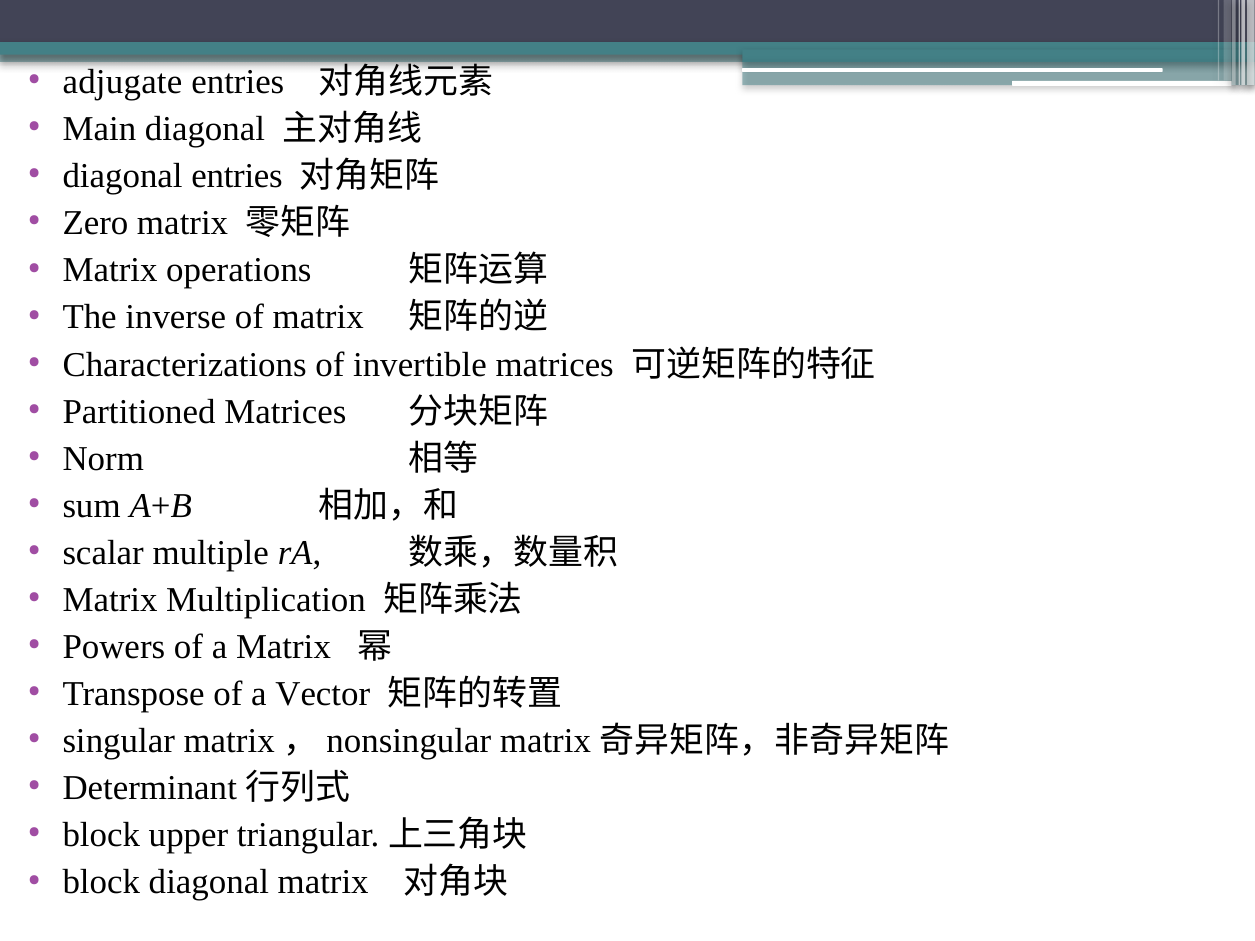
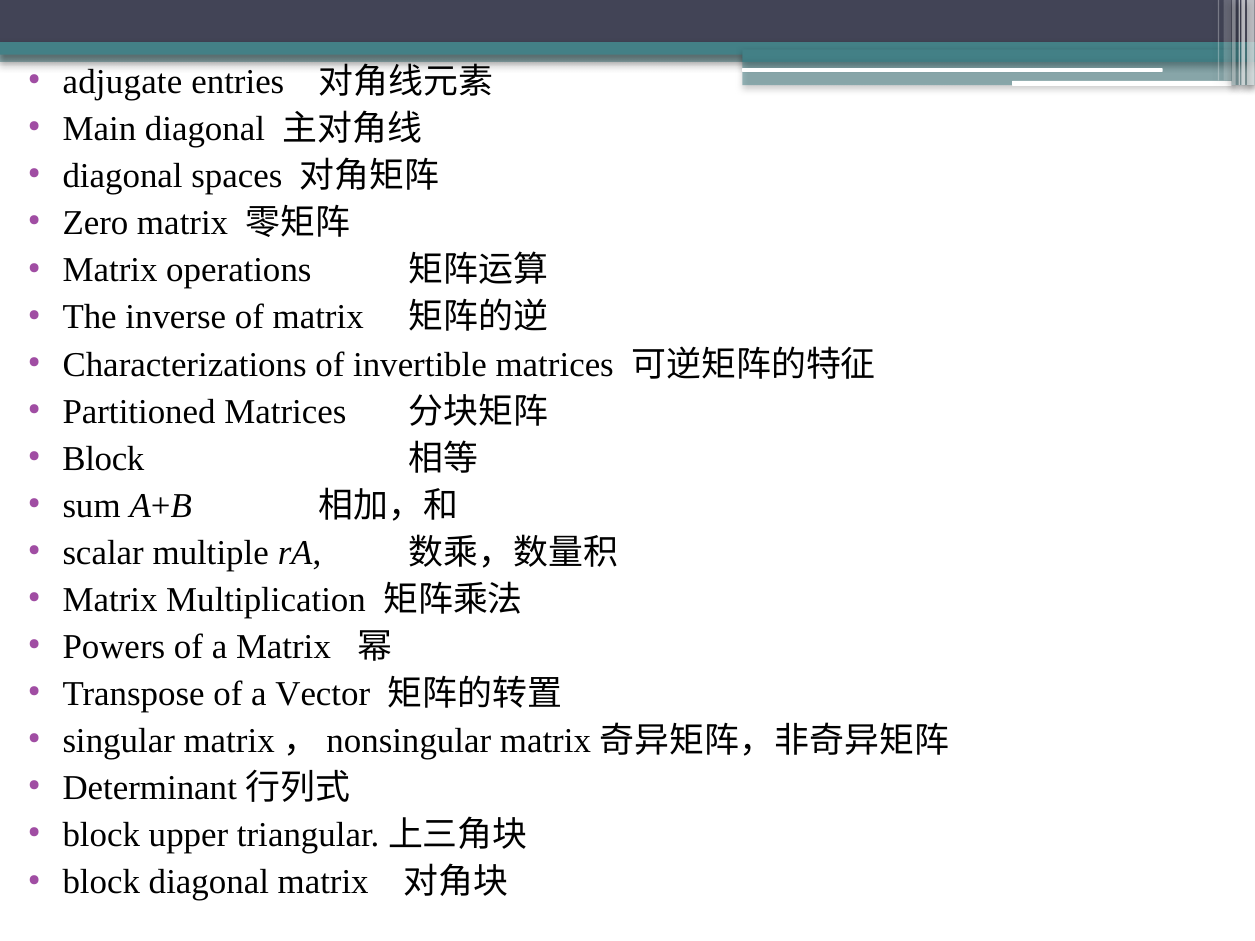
diagonal entries: entries -> spaces
Norm at (103, 459): Norm -> Block
